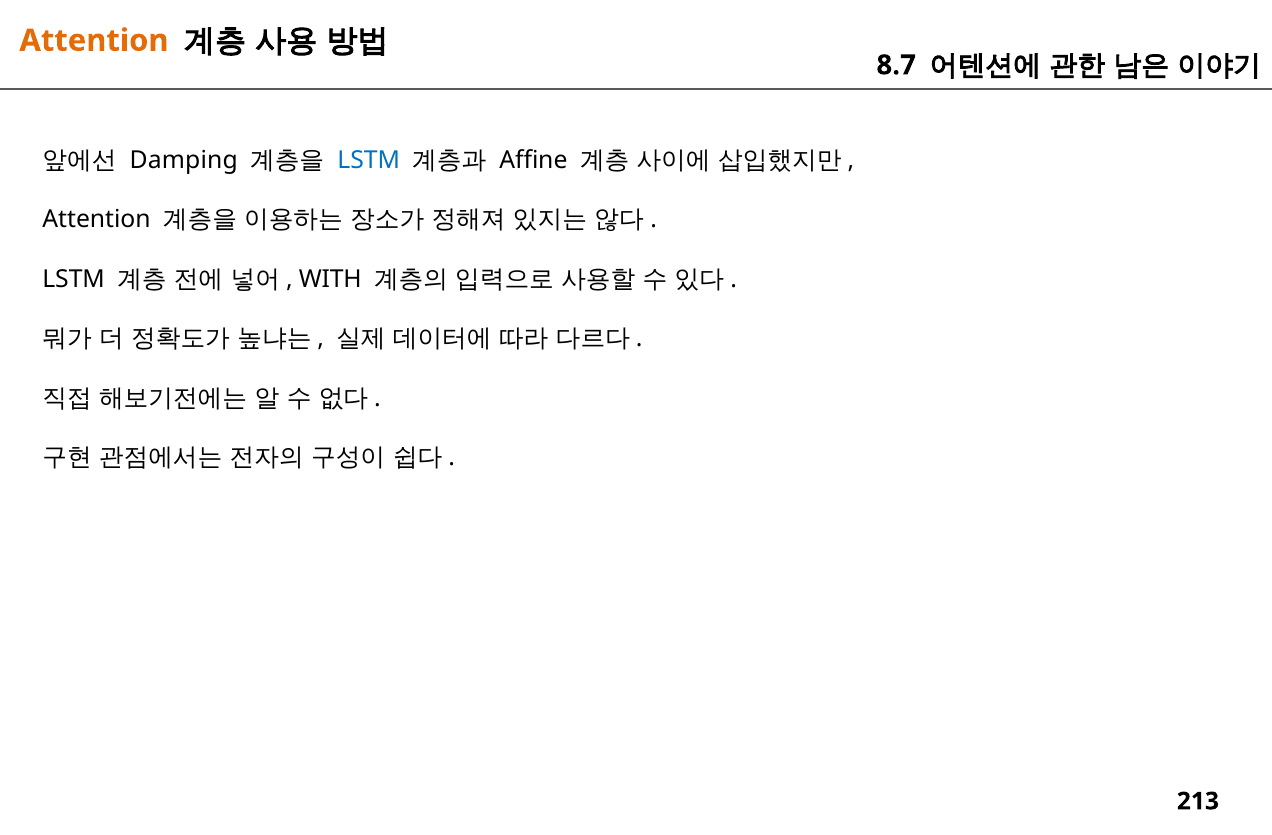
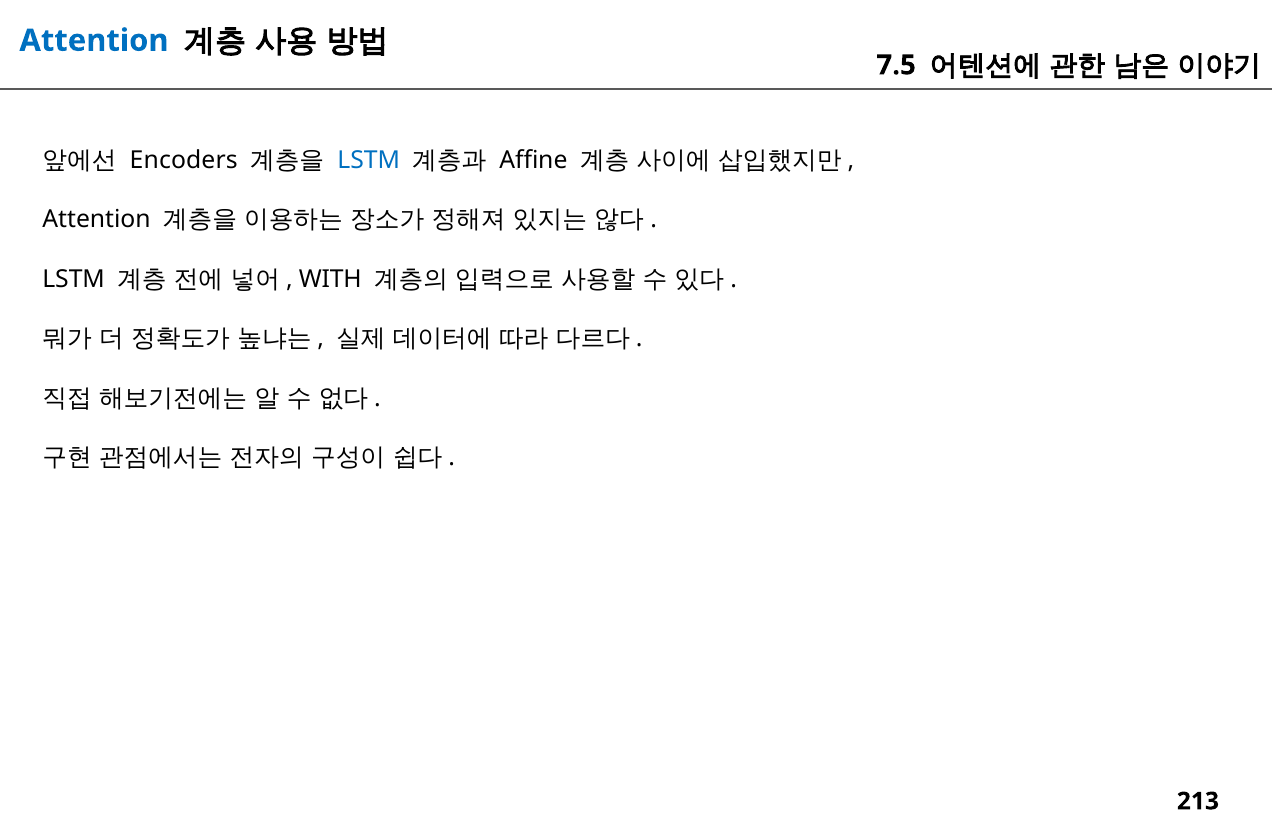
Attention at (94, 41) colour: orange -> blue
8.7: 8.7 -> 7.5
Damping: Damping -> Encoders
